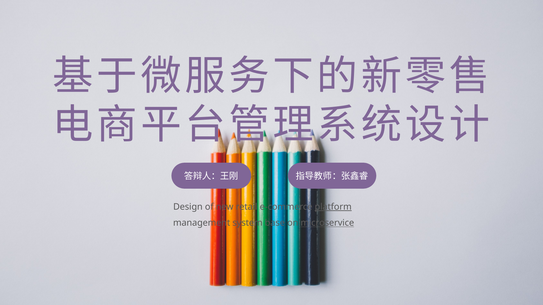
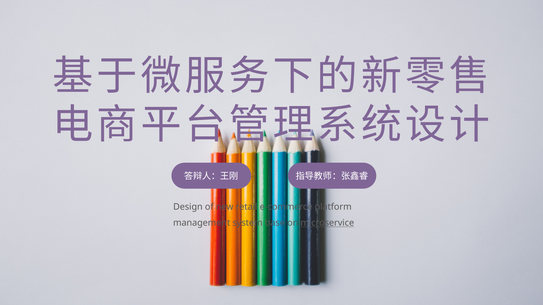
platform underline: present -> none
